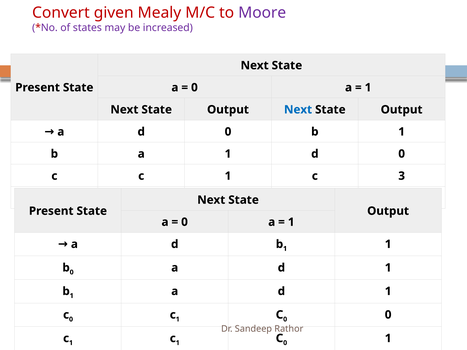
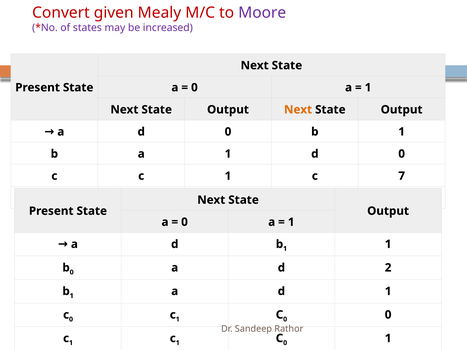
Next at (298, 110) colour: blue -> orange
3: 3 -> 7
0 a d 1: 1 -> 2
